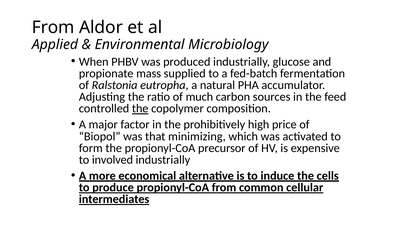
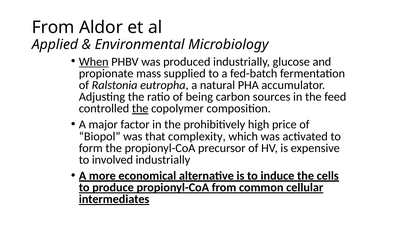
When underline: none -> present
much: much -> being
minimizing: minimizing -> complexity
